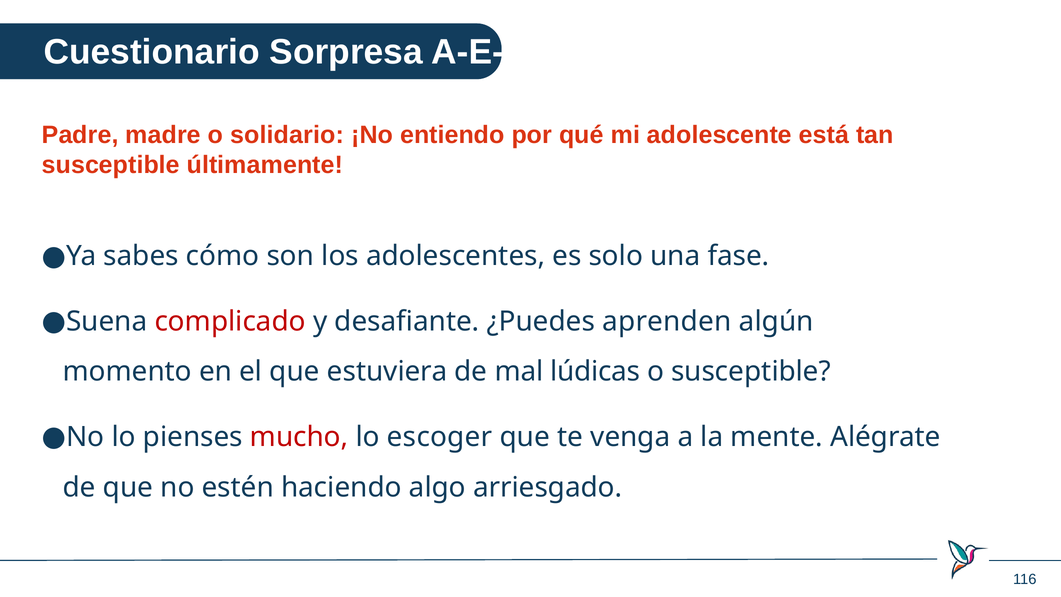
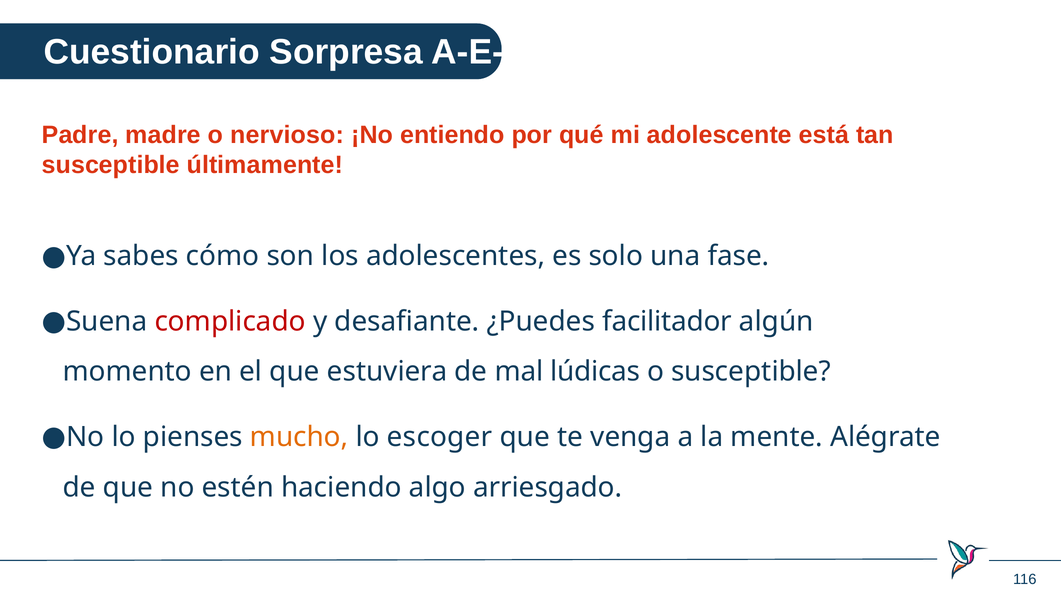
solidario: solidario -> nervioso
aprenden: aprenden -> facilitador
mucho colour: red -> orange
